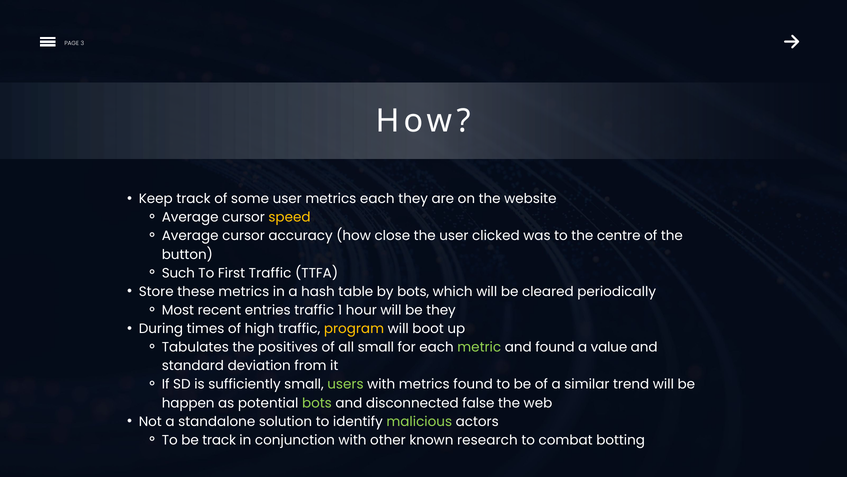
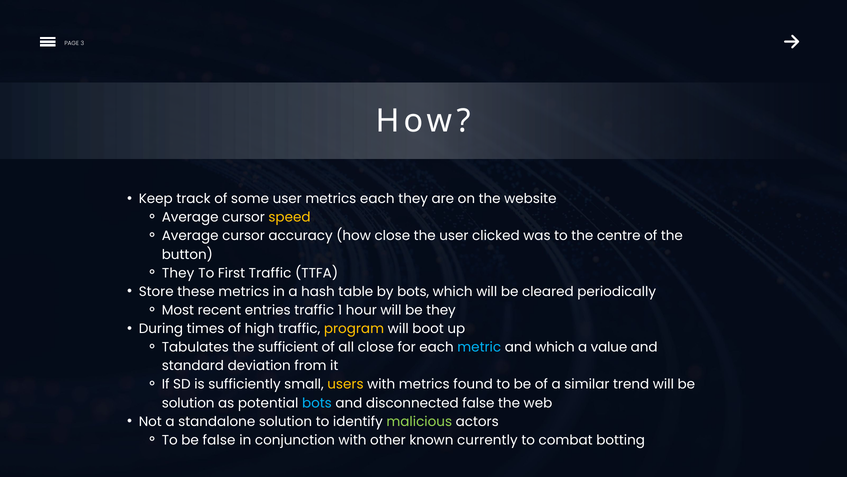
Such at (178, 273): Such -> They
positives: positives -> sufficient
all small: small -> close
metric colour: light green -> light blue
and found: found -> which
users colour: light green -> yellow
happen at (188, 403): happen -> solution
bots at (317, 403) colour: light green -> light blue
be track: track -> false
research: research -> currently
